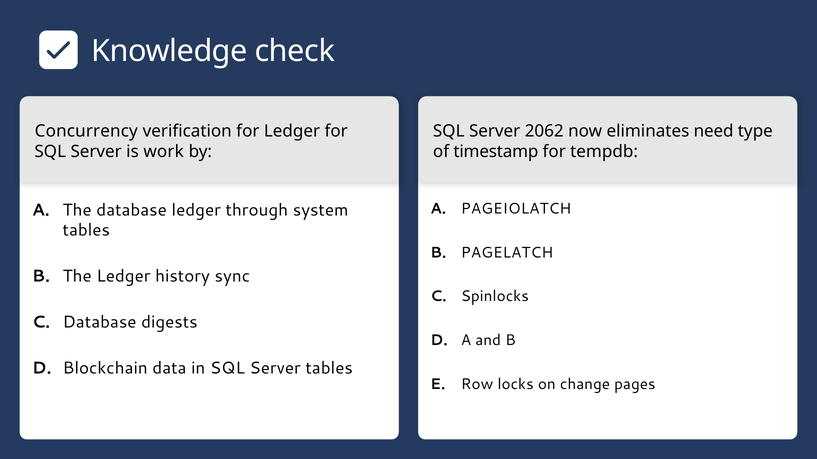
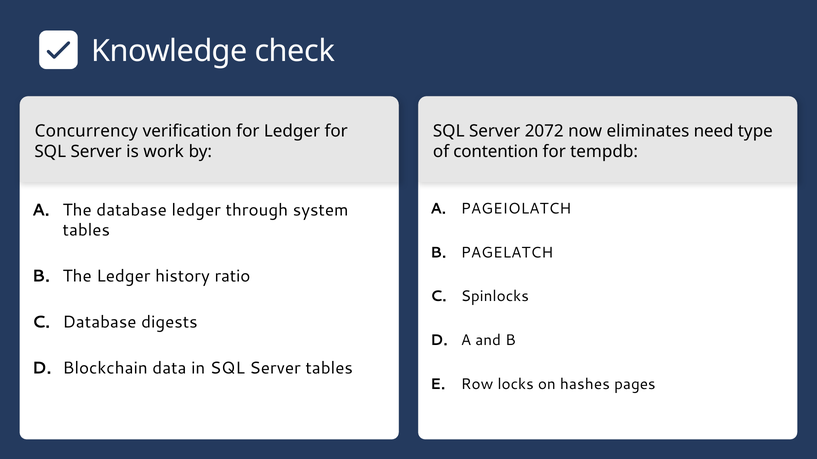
2062: 2062 -> 2072
timestamp: timestamp -> contention
sync: sync -> ratio
change: change -> hashes
